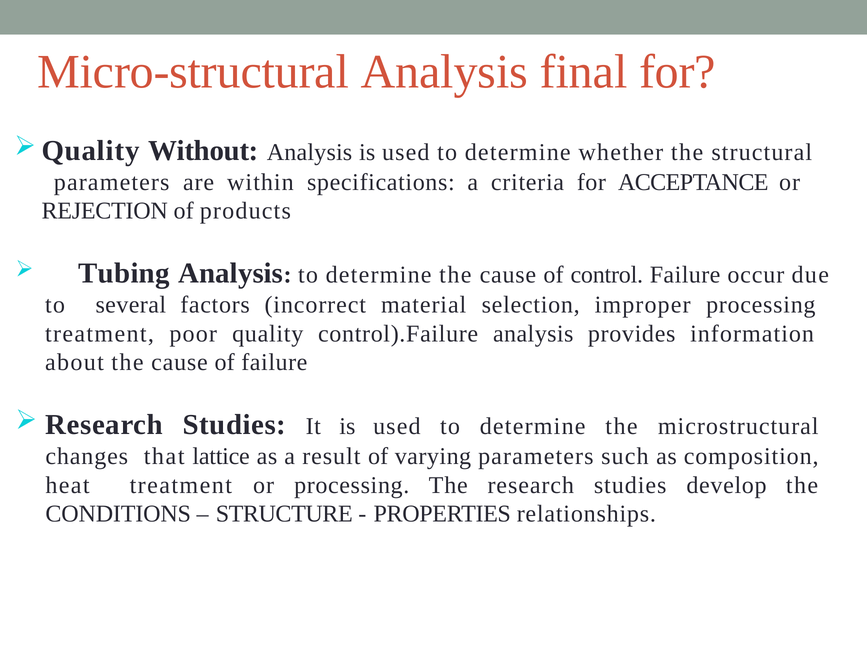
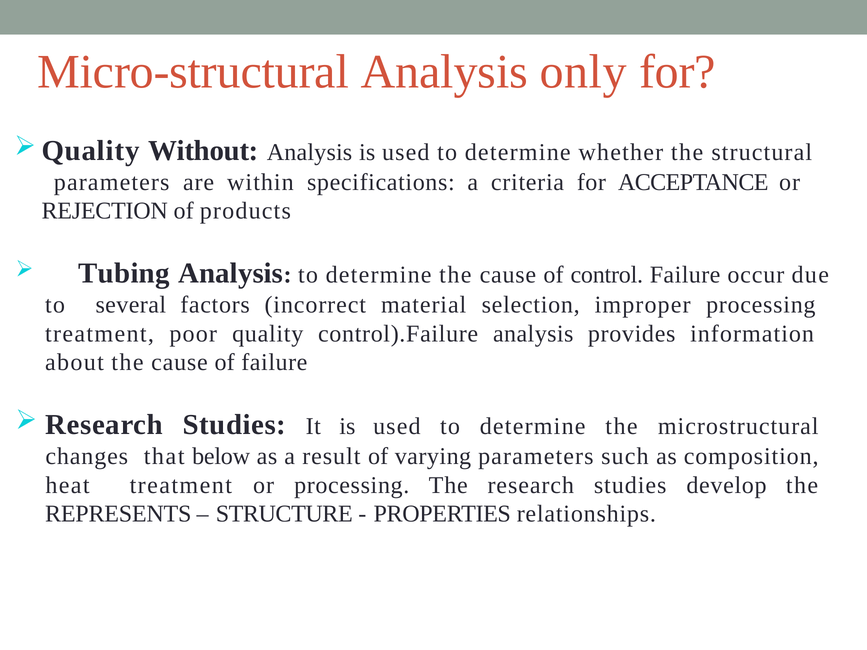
final: final -> only
lattice: lattice -> below
CONDITIONS: CONDITIONS -> REPRESENTS
